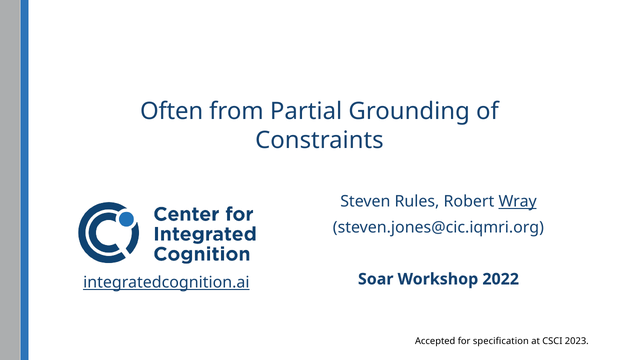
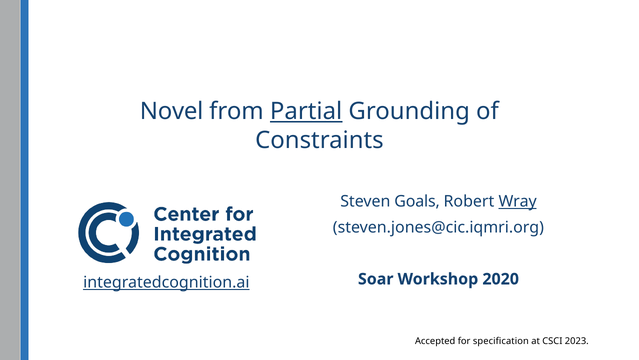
Often: Often -> Novel
Partial underline: none -> present
Rules: Rules -> Goals
2022: 2022 -> 2020
